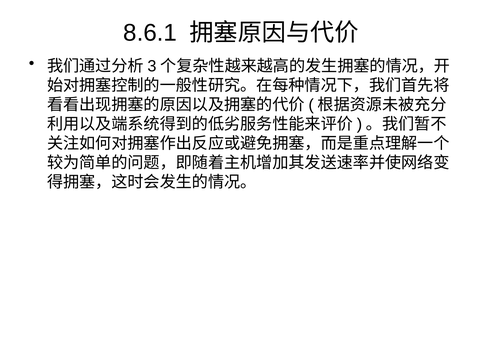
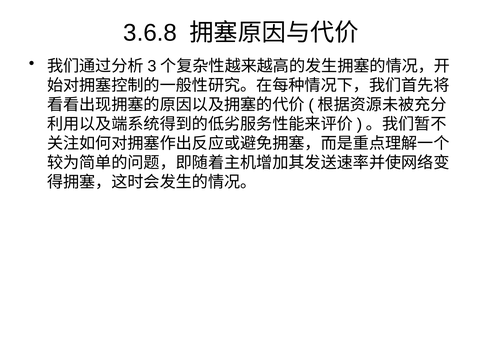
8.6.1: 8.6.1 -> 3.6.8
